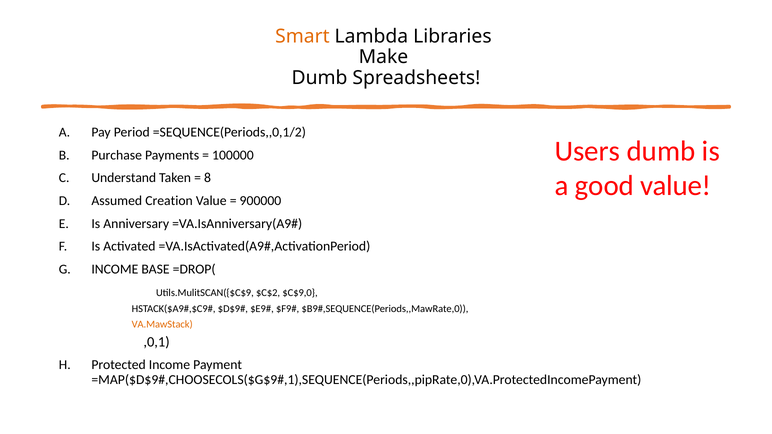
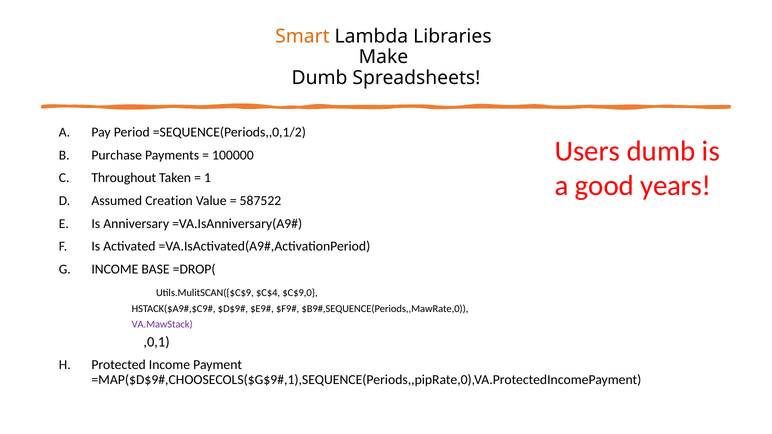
Understand: Understand -> Throughout
8: 8 -> 1
good value: value -> years
900000: 900000 -> 587522
$C$2: $C$2 -> $C$4
VA.MawStack colour: orange -> purple
